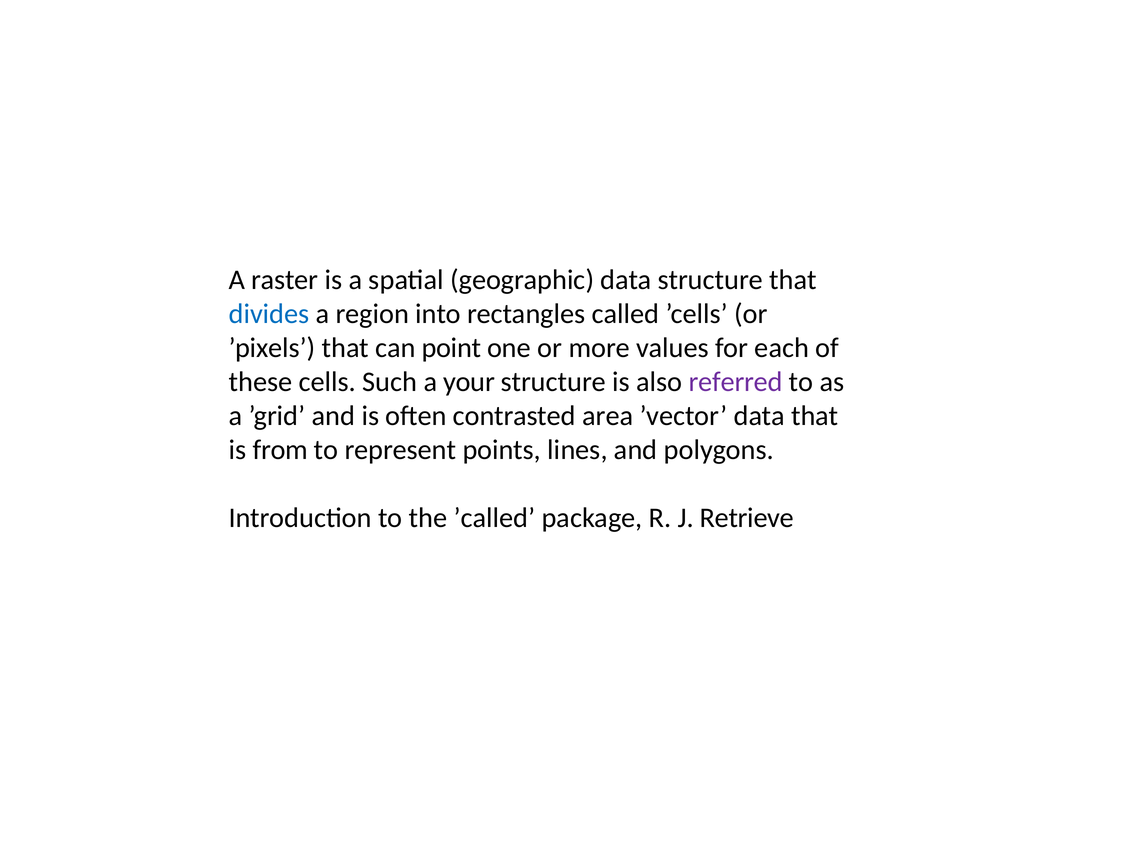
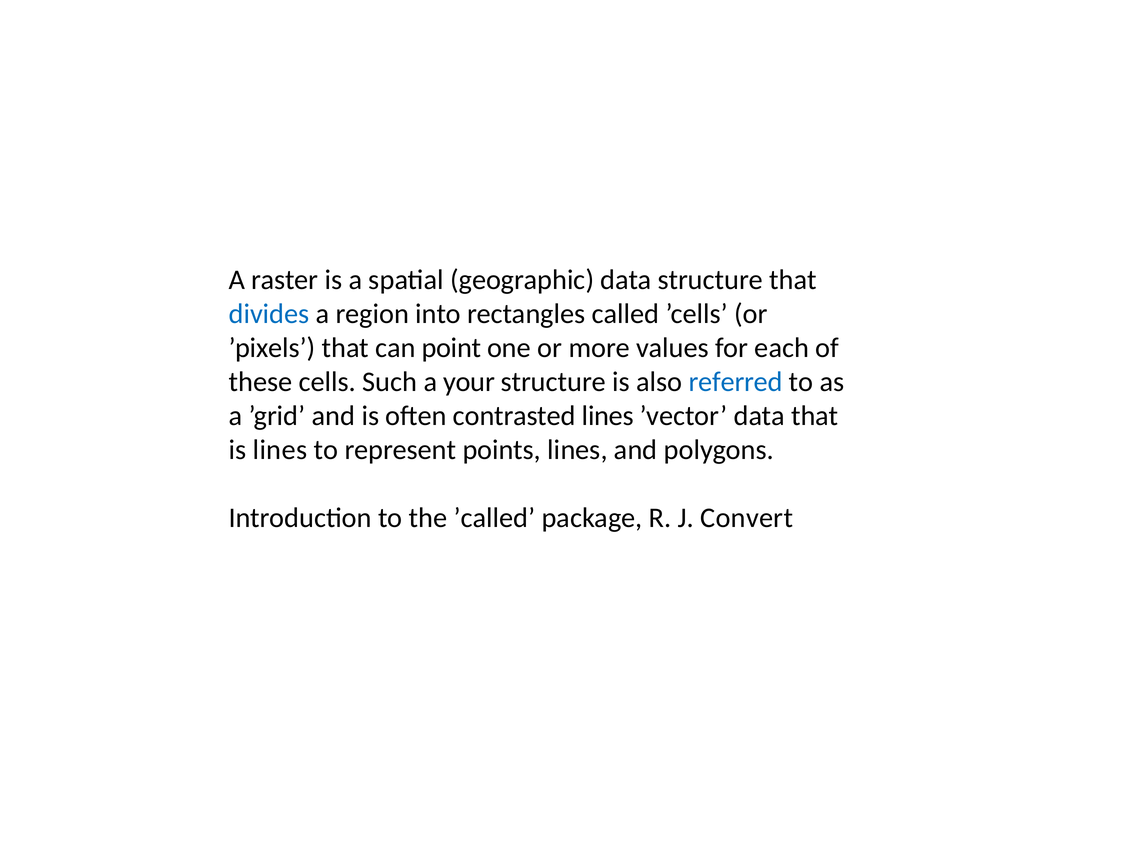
referred colour: purple -> blue
contrasted area: area -> lines
is from: from -> lines
Retrieve: Retrieve -> Convert
